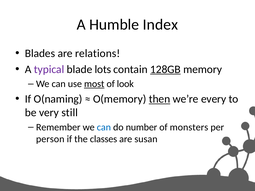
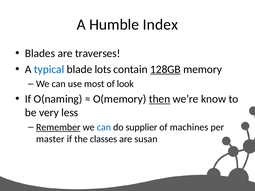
relations: relations -> traverses
typical colour: purple -> blue
most underline: present -> none
every: every -> know
still: still -> less
Remember underline: none -> present
number: number -> supplier
monsters: monsters -> machines
person: person -> master
